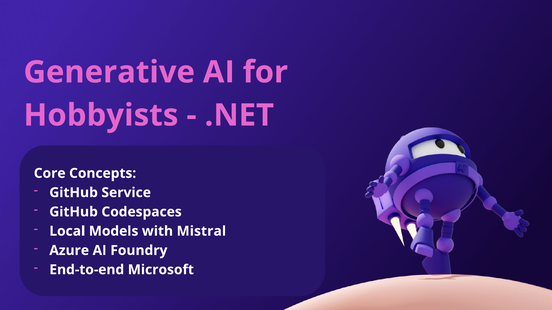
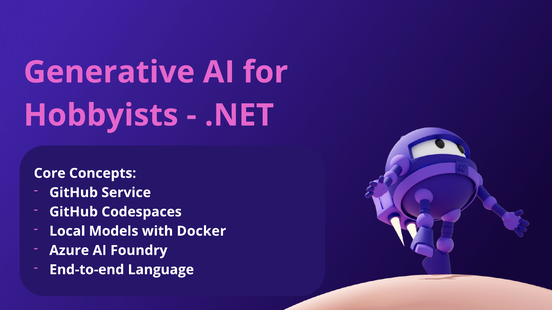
Mistral: Mistral -> Docker
Microsoft: Microsoft -> Language
